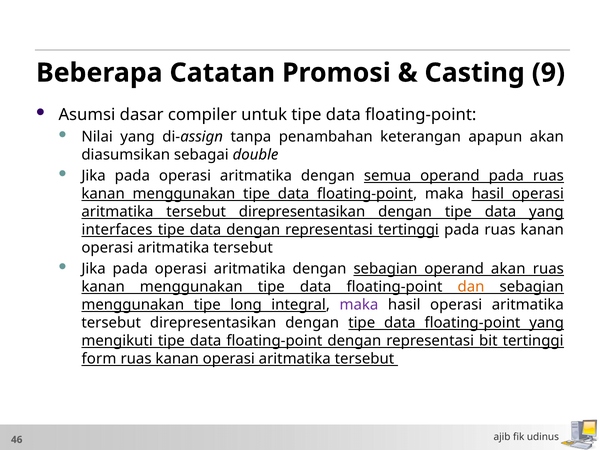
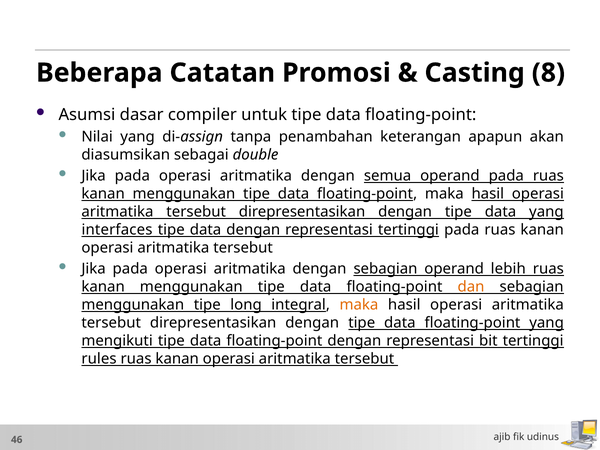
9: 9 -> 8
operand akan: akan -> lebih
maka at (359, 305) colour: purple -> orange
form: form -> rules
